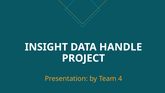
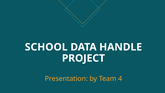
INSIGHT: INSIGHT -> SCHOOL
